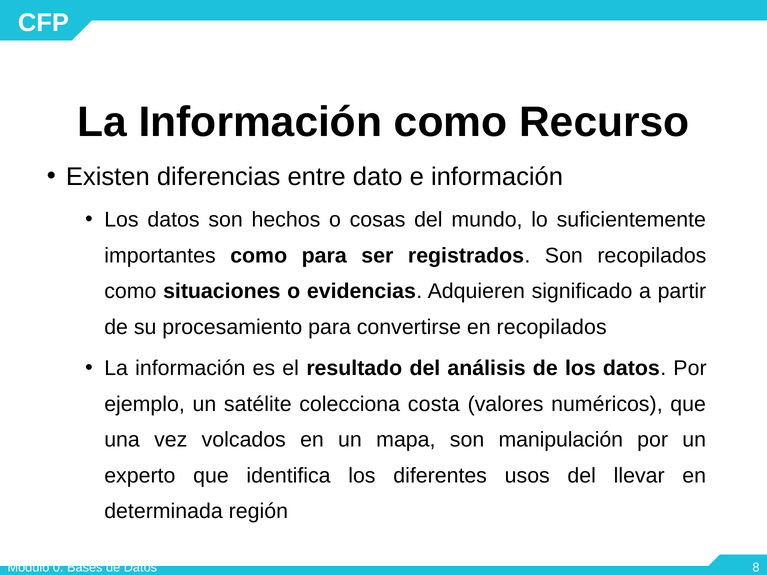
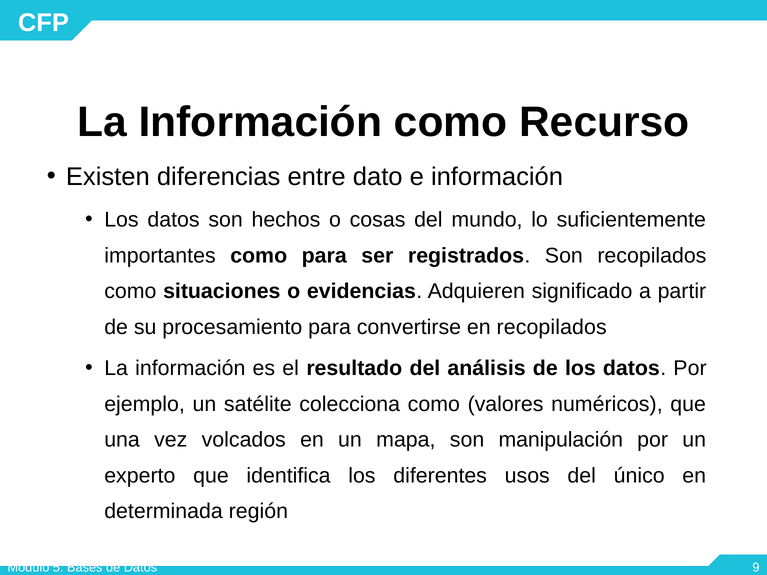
colecciona costa: costa -> como
llevar: llevar -> único
0: 0 -> 5
8: 8 -> 9
